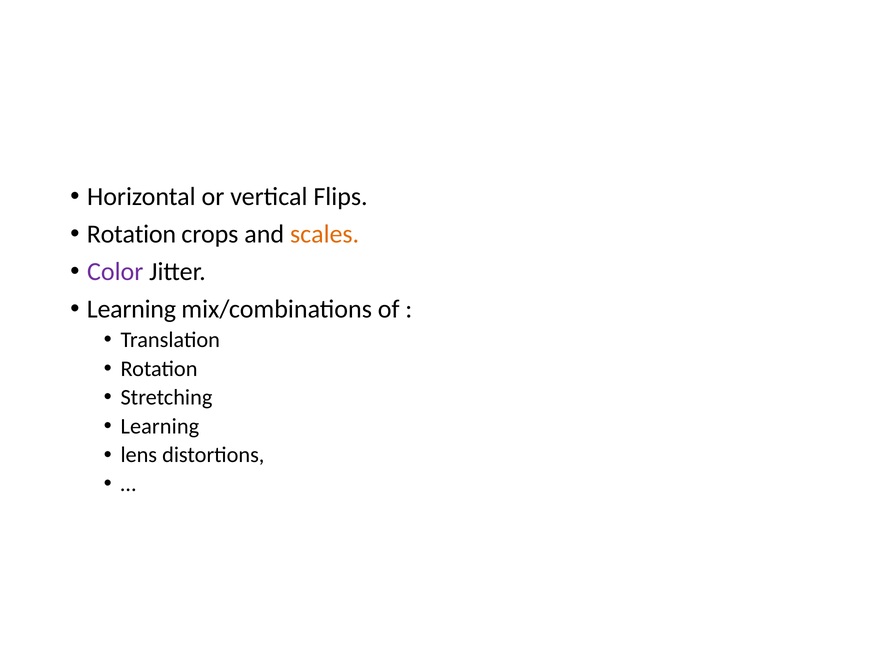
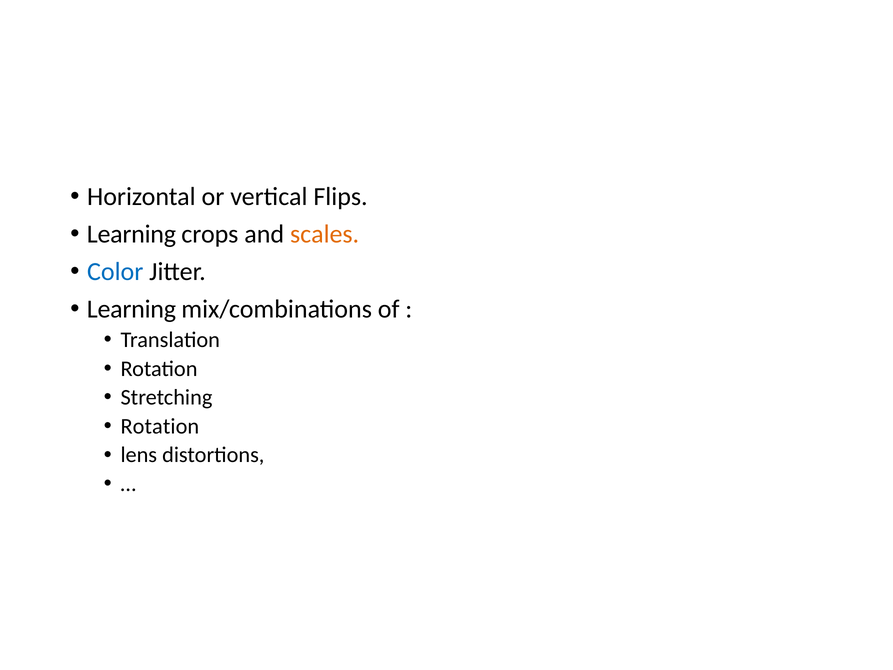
Rotation at (131, 234): Rotation -> Learning
Color colour: purple -> blue
Learning at (160, 426): Learning -> Rotation
